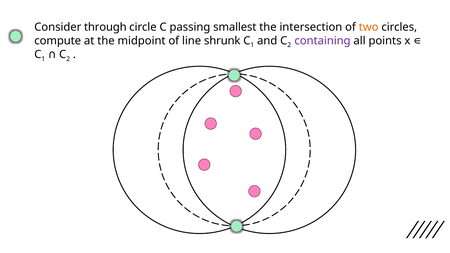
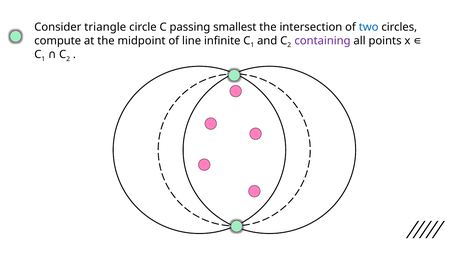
through: through -> triangle
two colour: orange -> blue
shrunk: shrunk -> infinite
